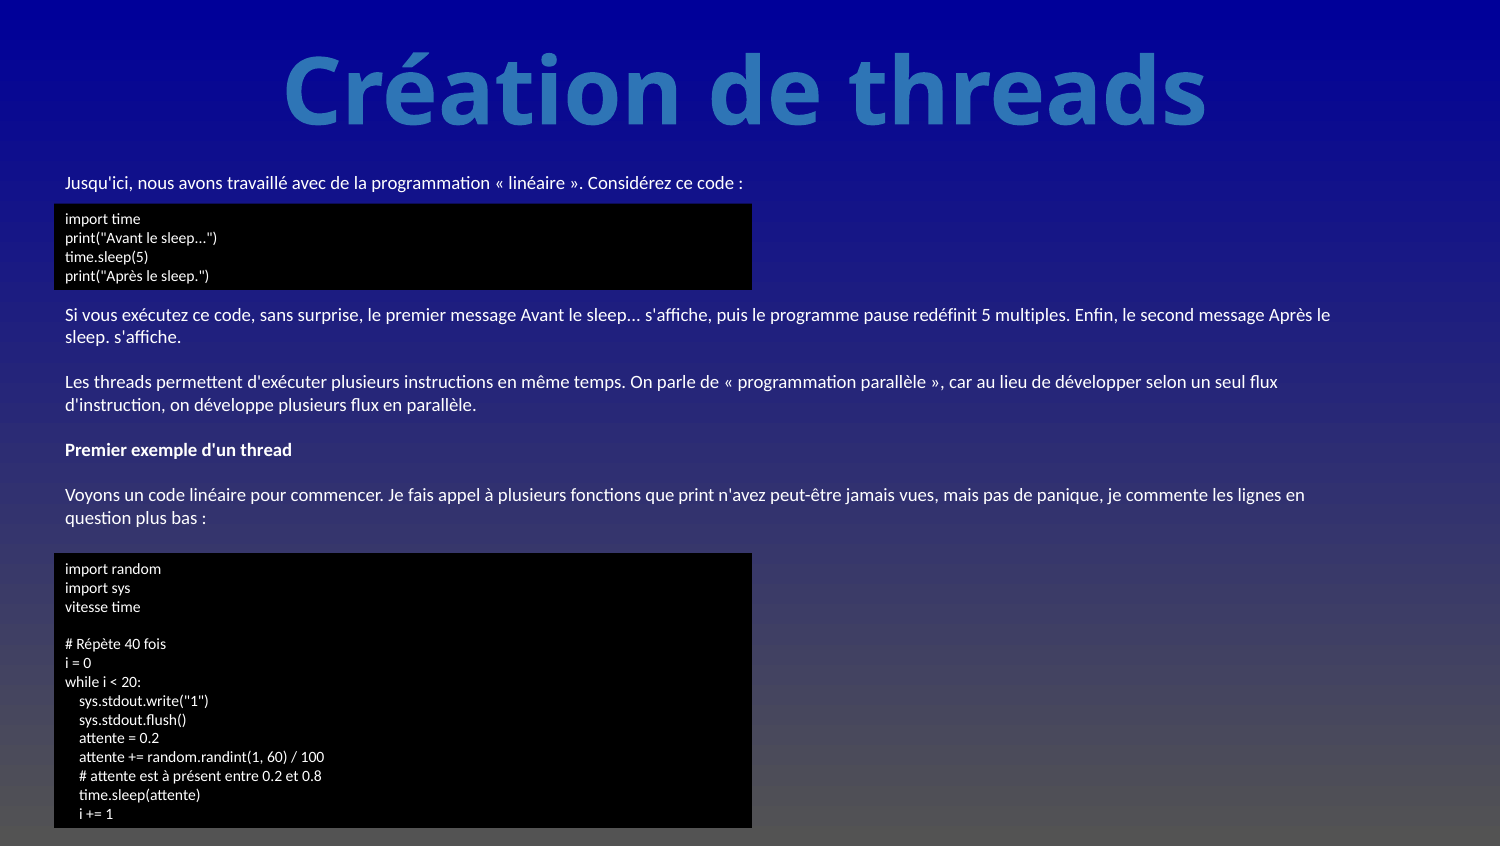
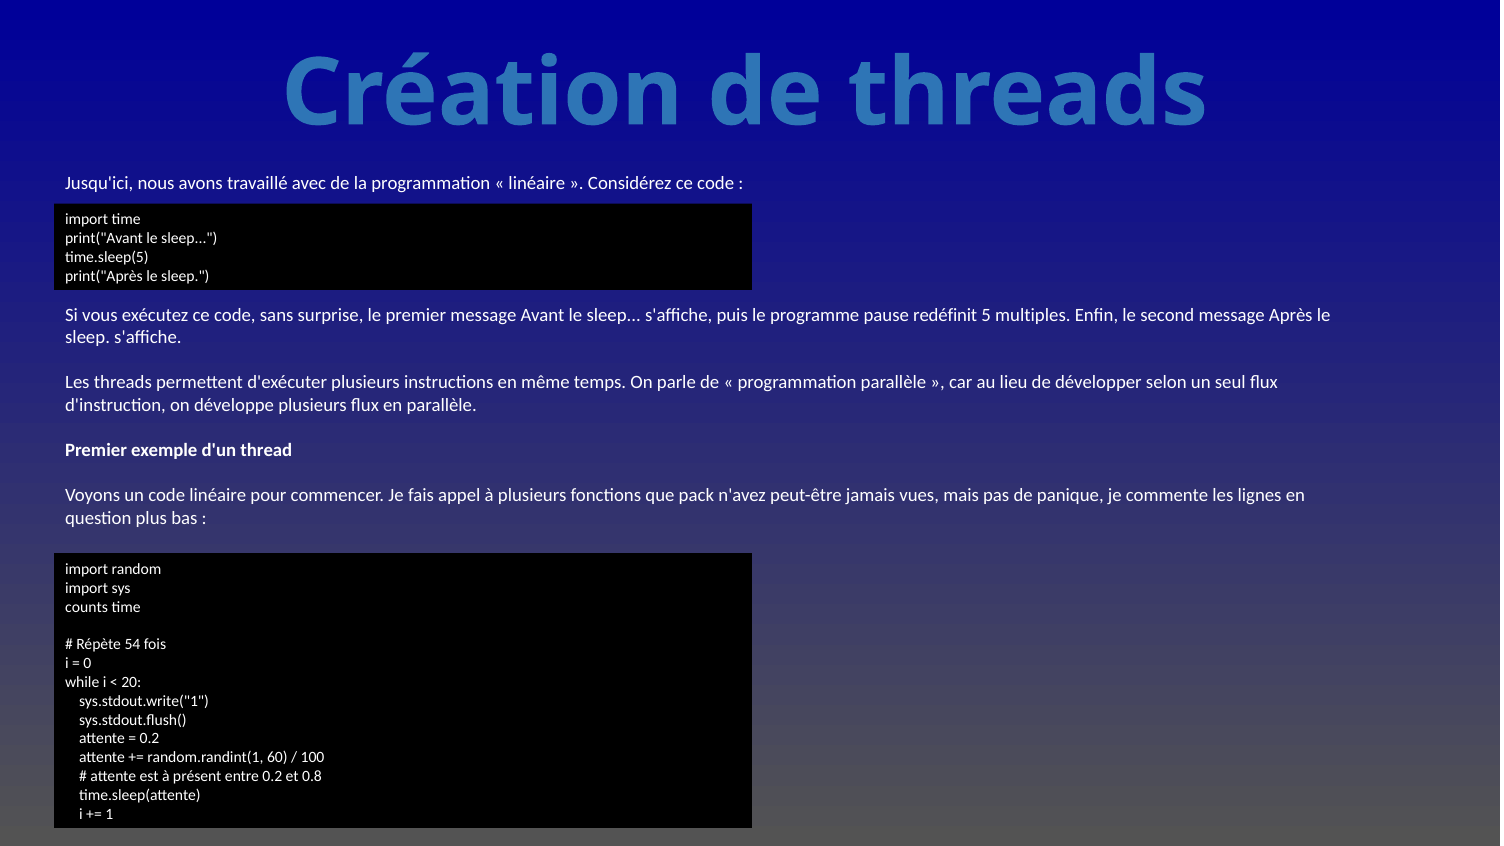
print: print -> pack
vitesse: vitesse -> counts
40: 40 -> 54
